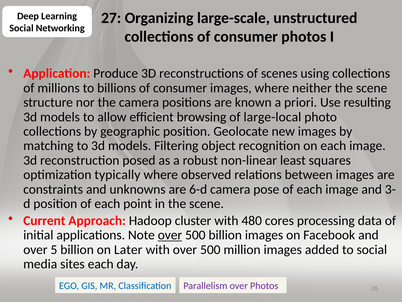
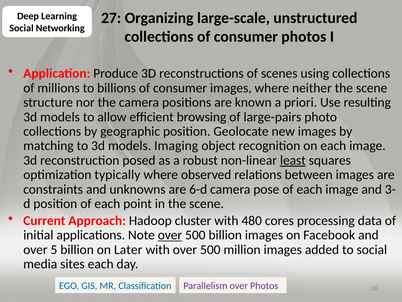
large-local: large-local -> large-pairs
Filtering: Filtering -> Imaging
least underline: none -> present
